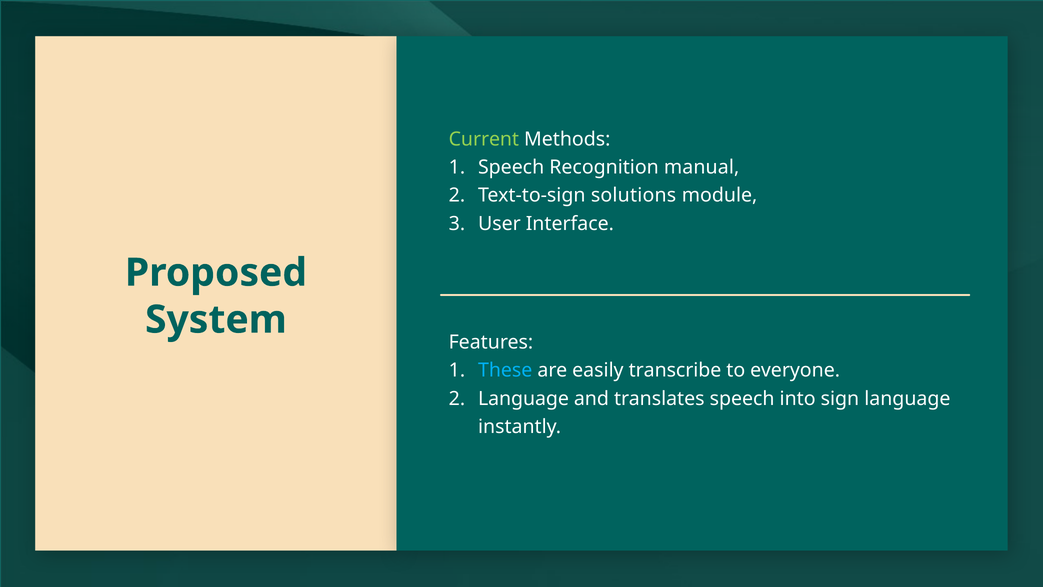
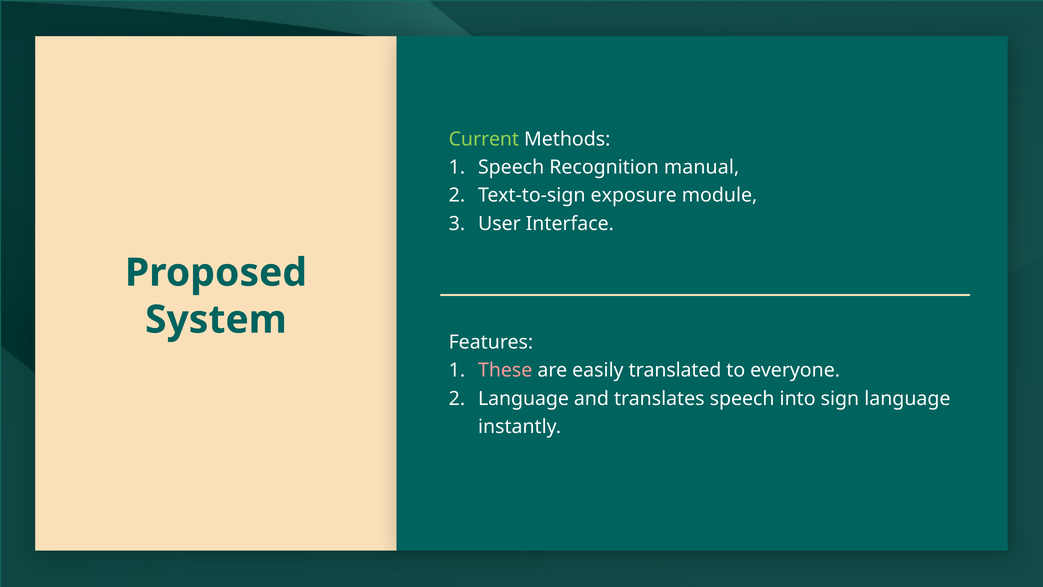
solutions: solutions -> exposure
These colour: light blue -> pink
transcribe: transcribe -> translated
